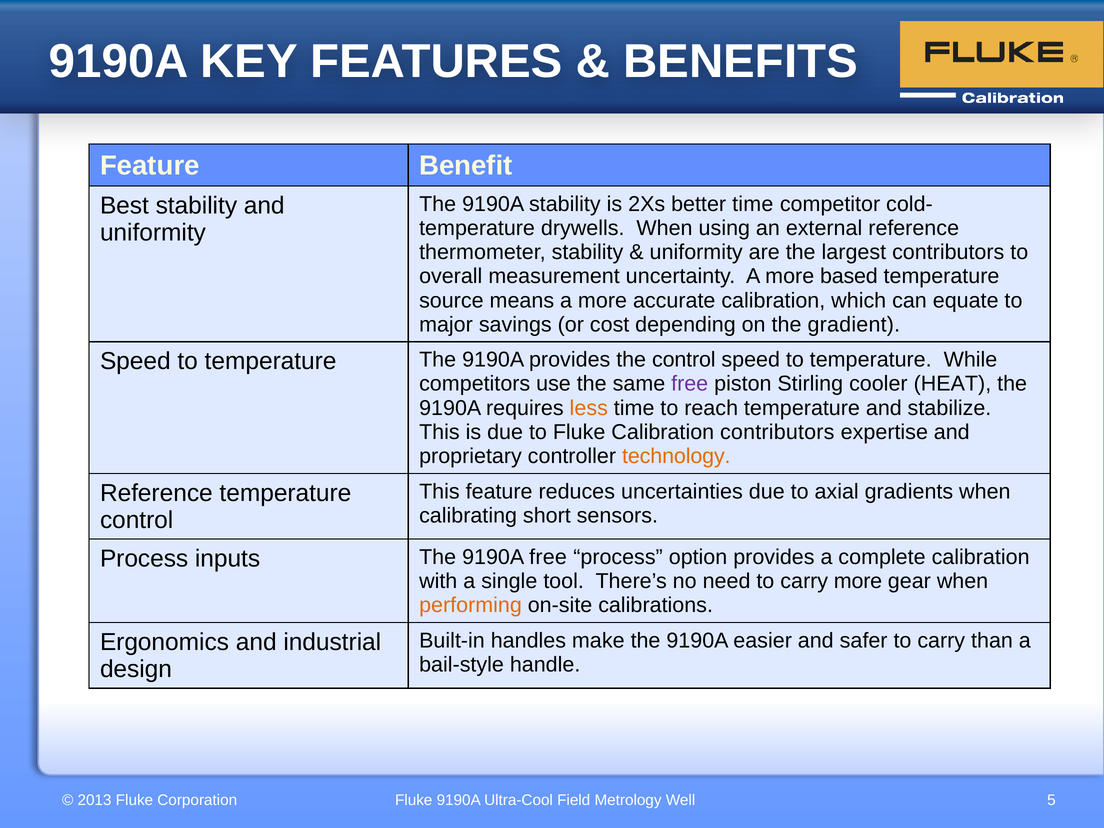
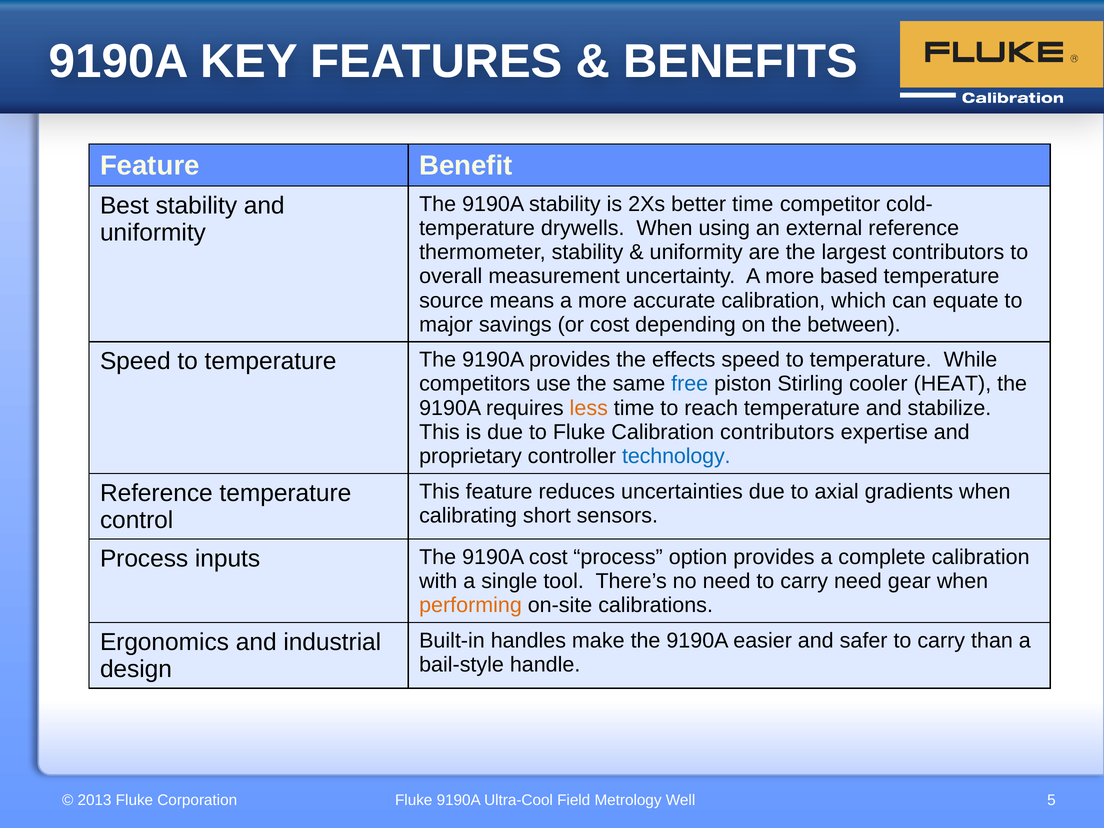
gradient: gradient -> between
the control: control -> effects
free at (690, 384) colour: purple -> blue
technology colour: orange -> blue
9190A free: free -> cost
carry more: more -> need
